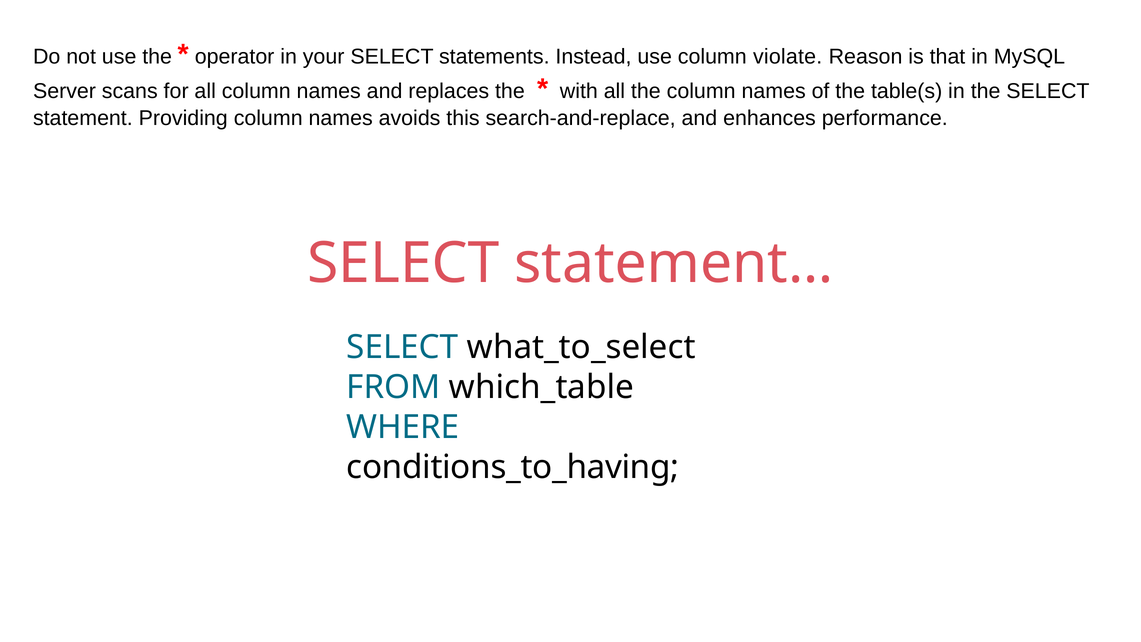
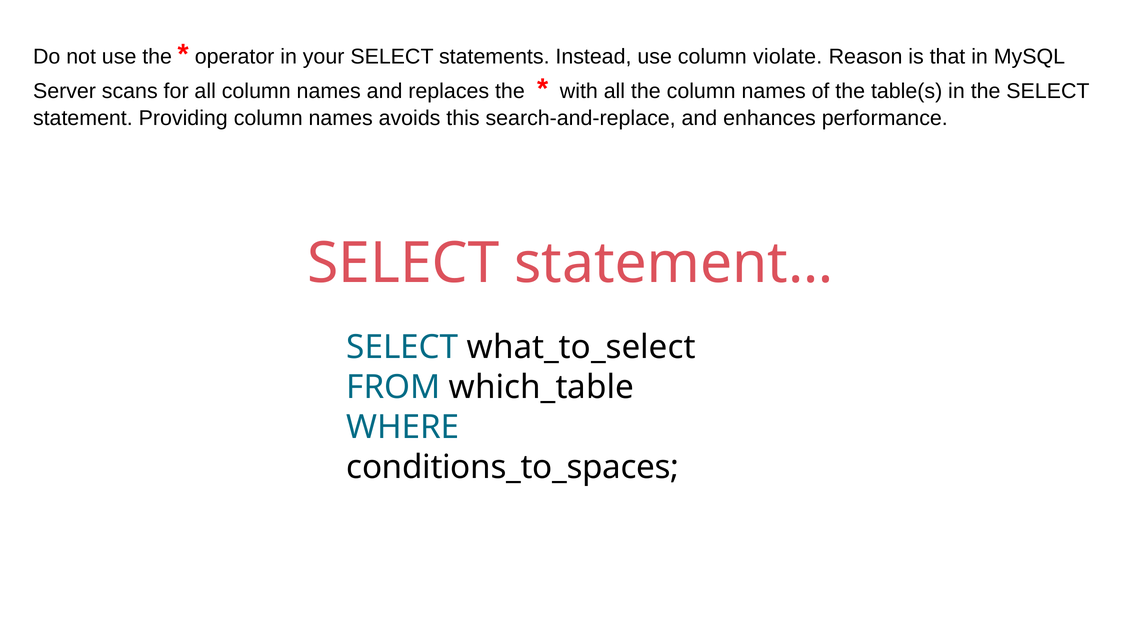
conditions_to_having: conditions_to_having -> conditions_to_spaces
